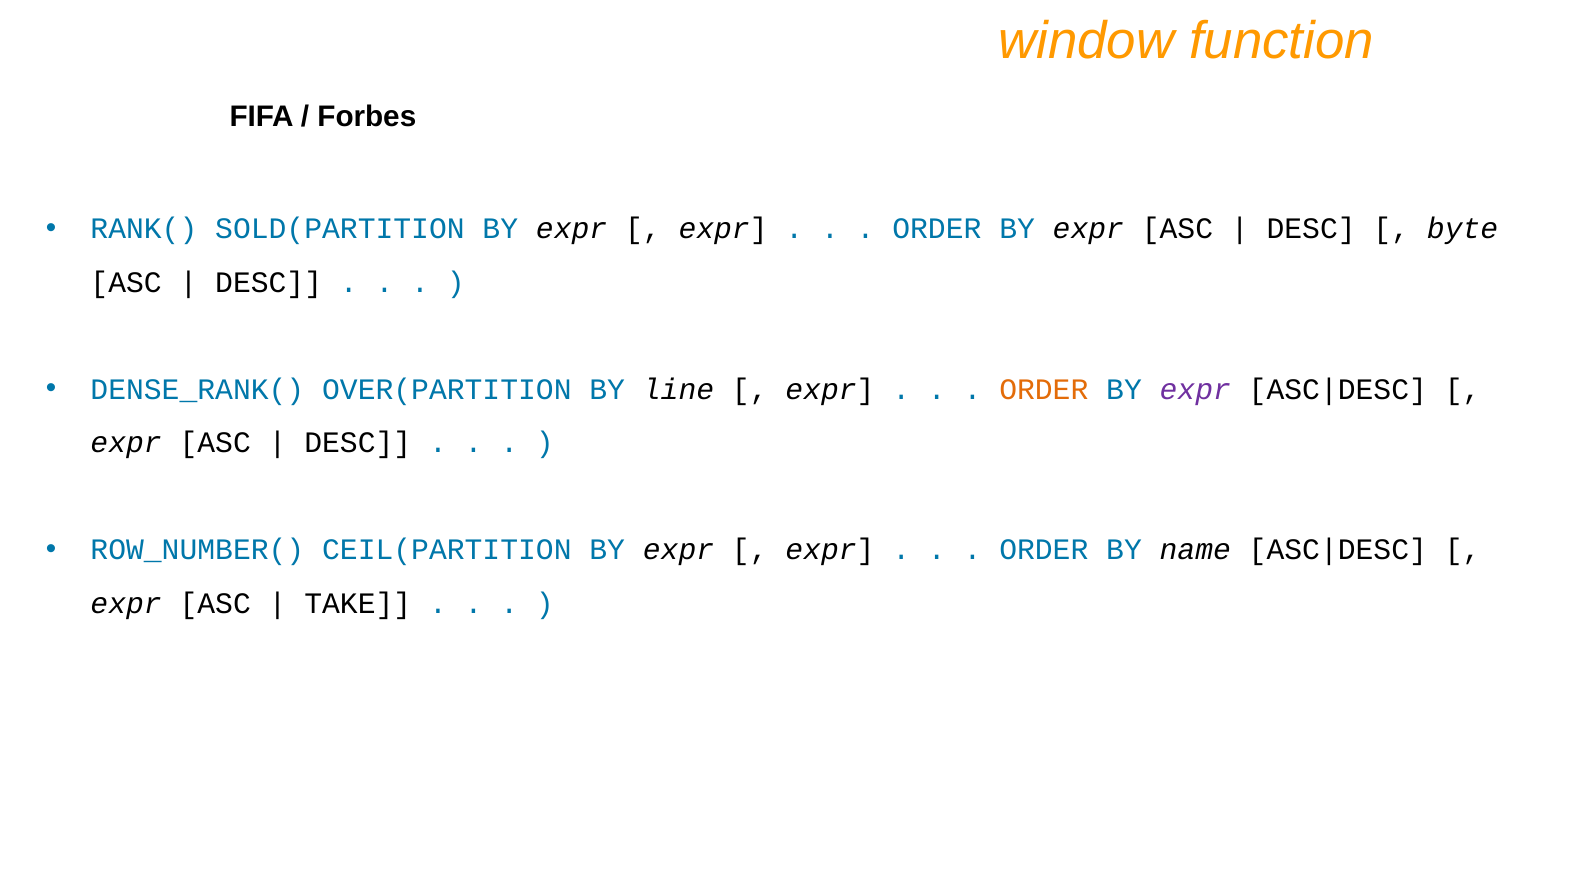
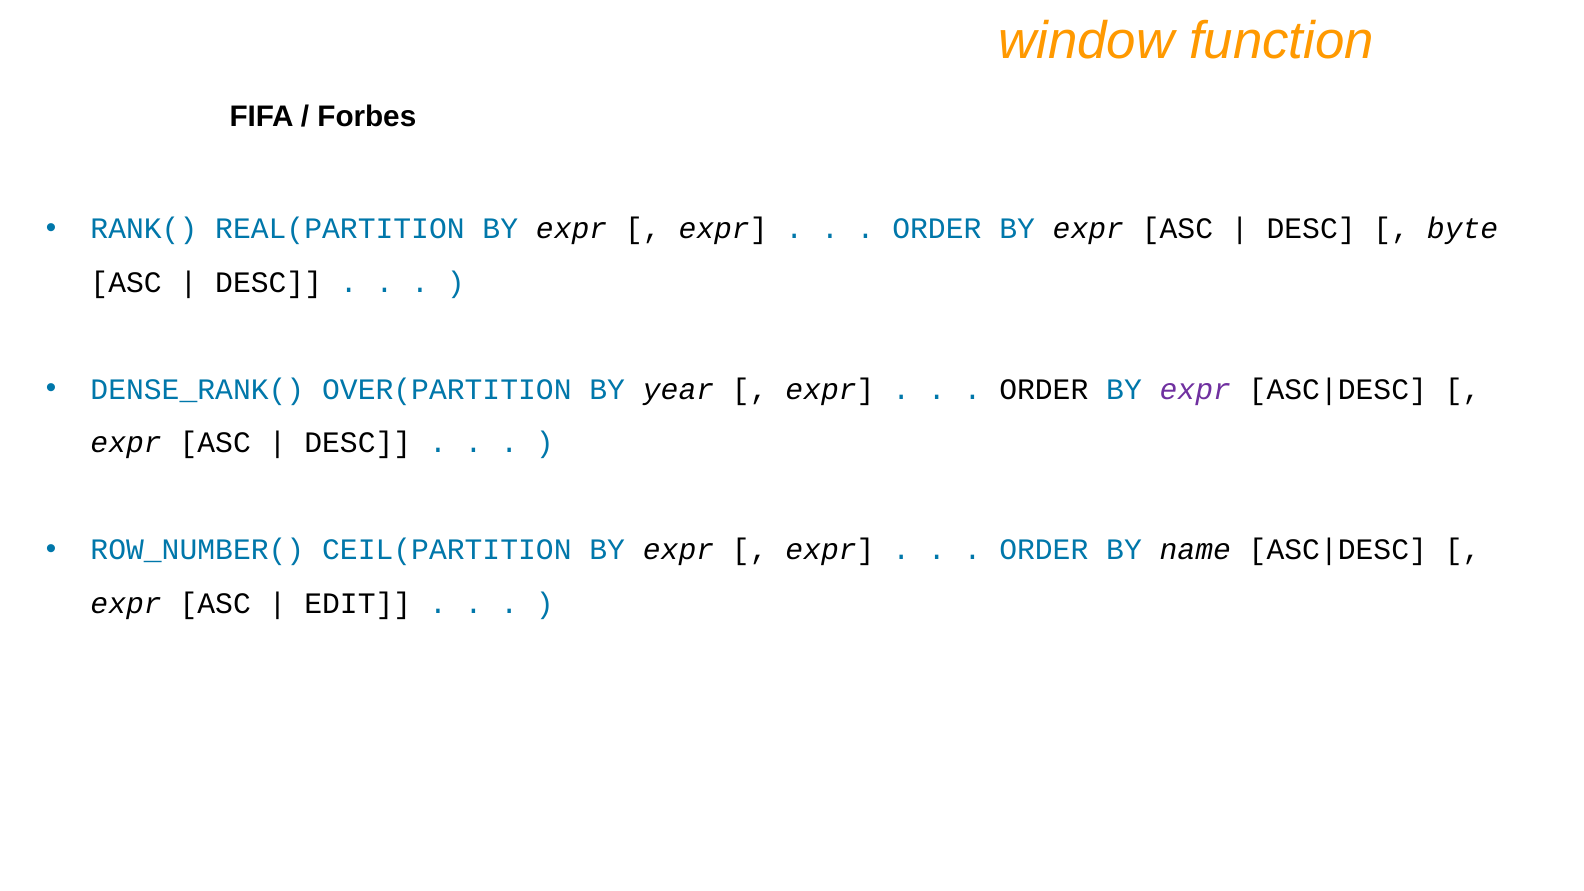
SOLD(PARTITION: SOLD(PARTITION -> REAL(PARTITION
line: line -> year
ORDER at (1044, 390) colour: orange -> black
TAKE: TAKE -> EDIT
